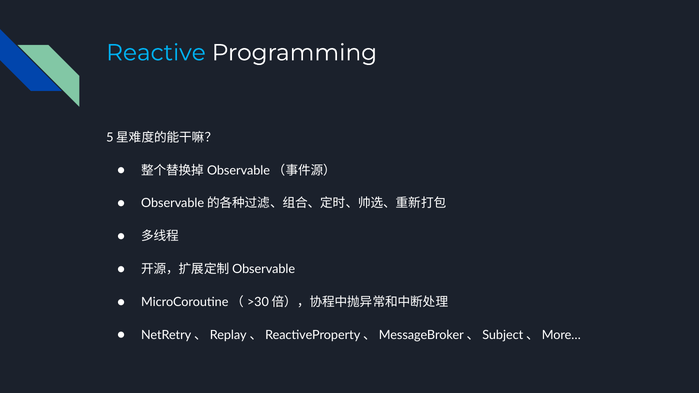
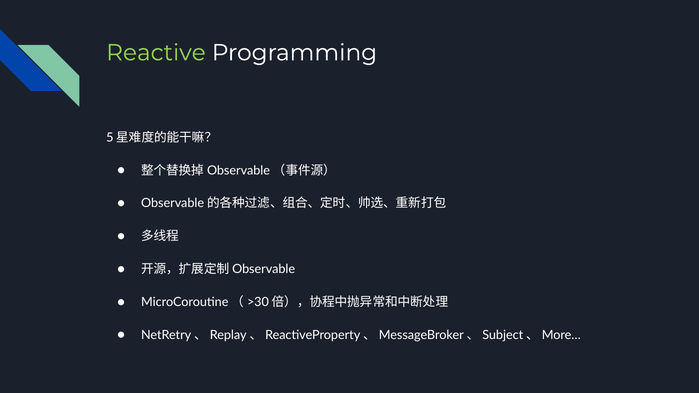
Reactive colour: light blue -> light green
